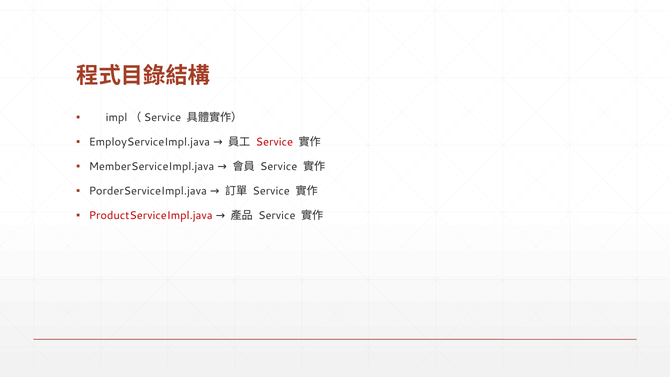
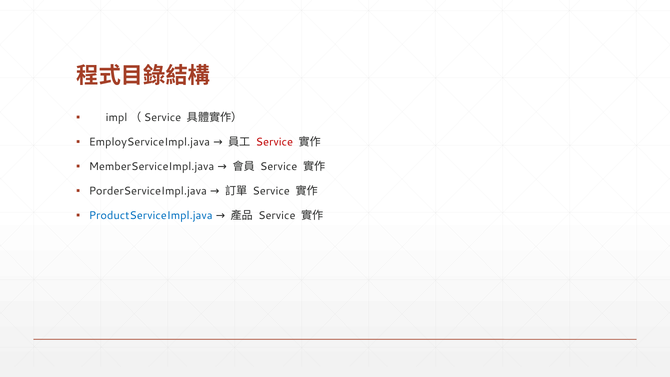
ProductServiceImpl.java colour: red -> blue
